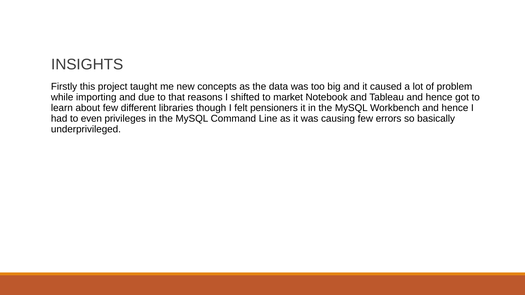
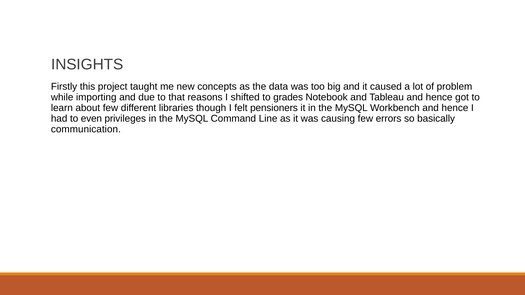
market: market -> grades
underprivileged: underprivileged -> communication
